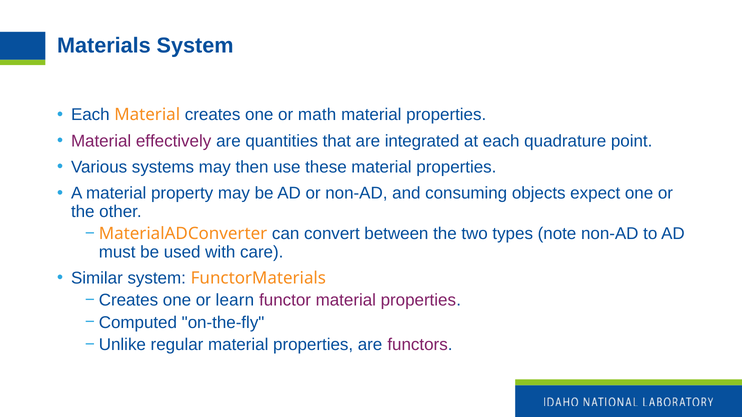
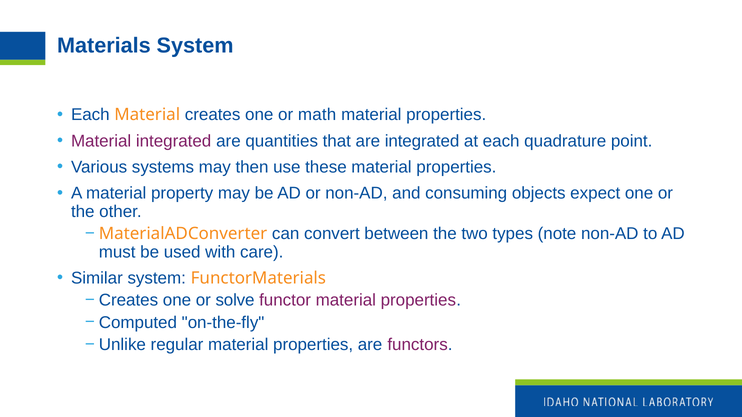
Material effectively: effectively -> integrated
learn: learn -> solve
